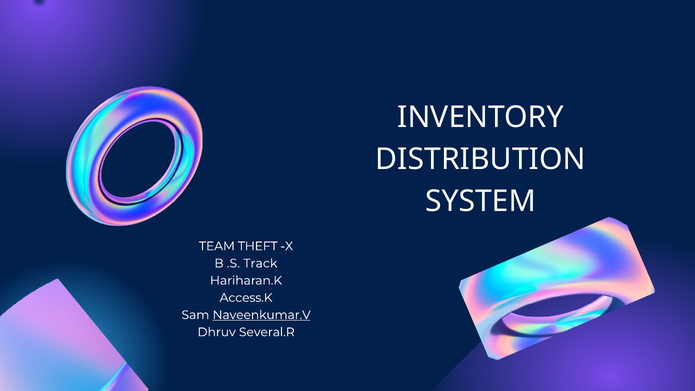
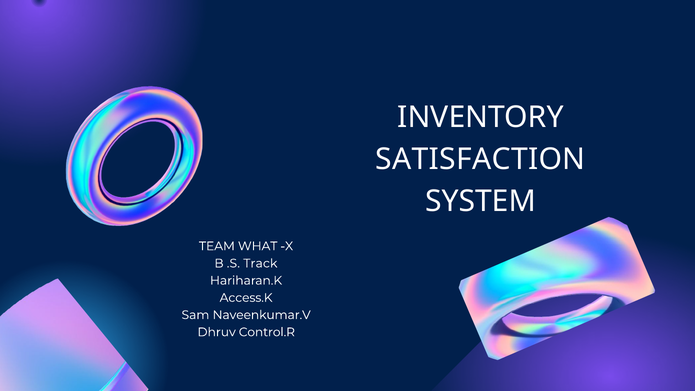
DISTRIBUTION: DISTRIBUTION -> SATISFACTION
THEFT: THEFT -> WHAT
Naveenkumar.V underline: present -> none
Several.R: Several.R -> Control.R
